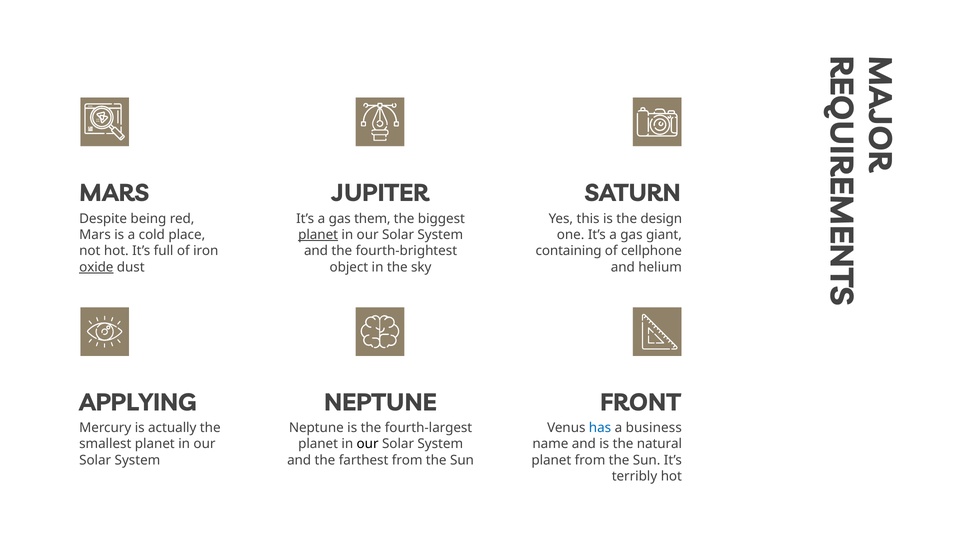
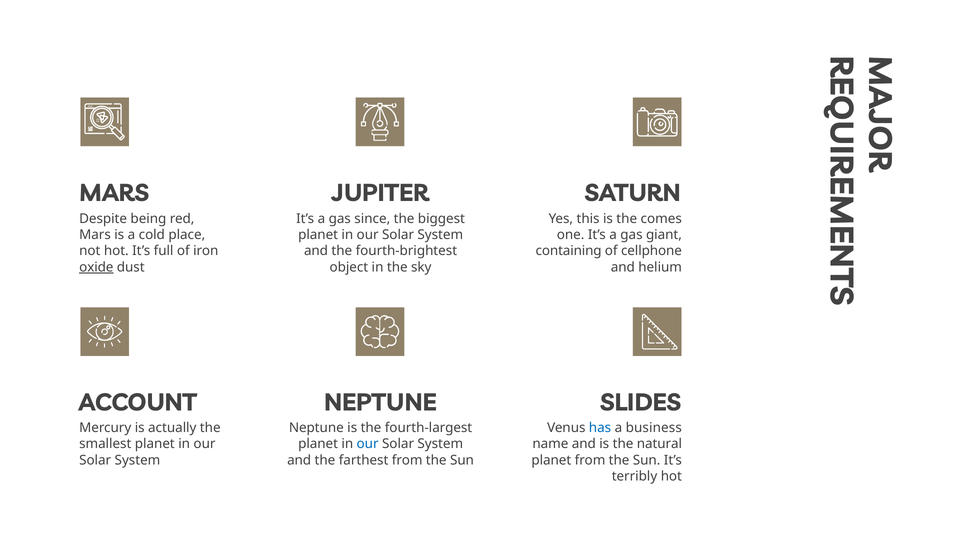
them: them -> since
design: design -> comes
planet at (318, 235) underline: present -> none
APPLYING: APPLYING -> ACCOUNT
FRONT: FRONT -> SLIDES
our at (368, 444) colour: black -> blue
